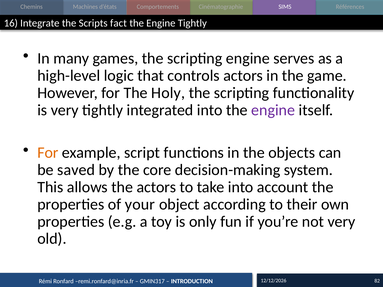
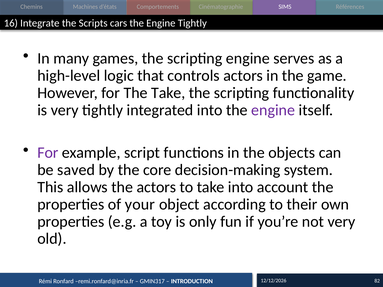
fact: fact -> cars
The Holy: Holy -> Take
For at (48, 153) colour: orange -> purple
